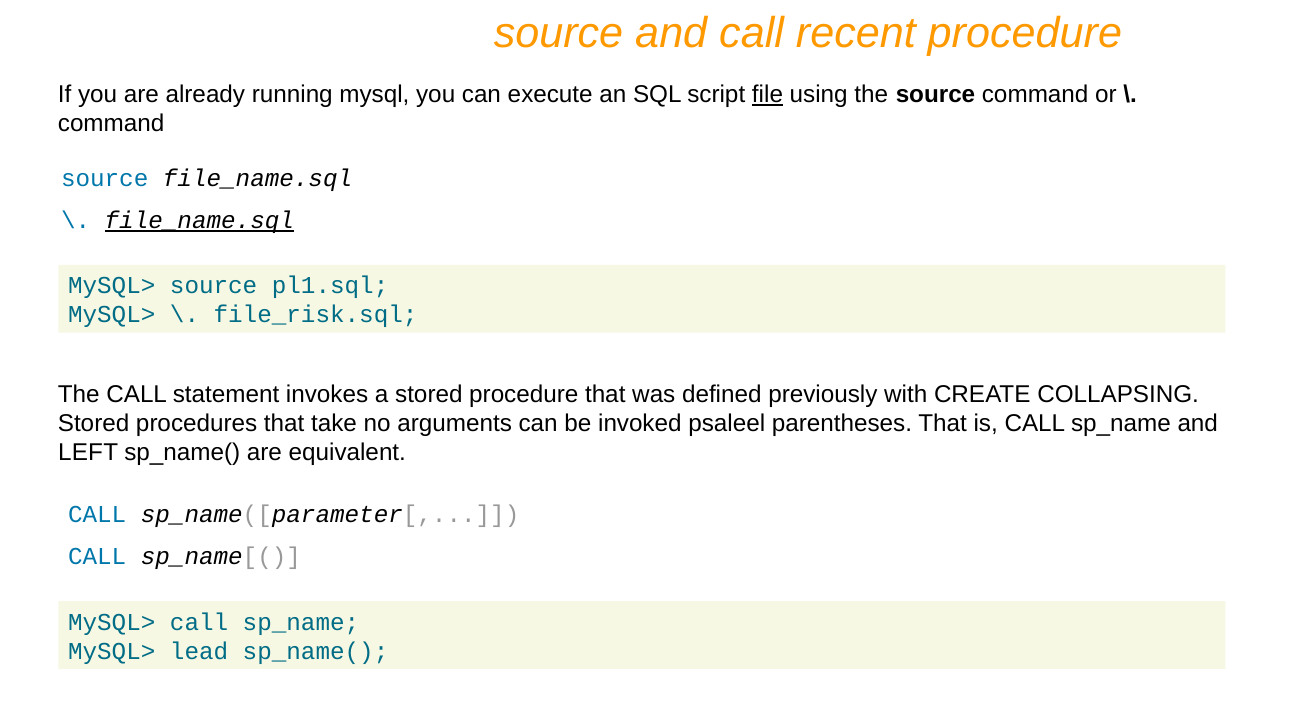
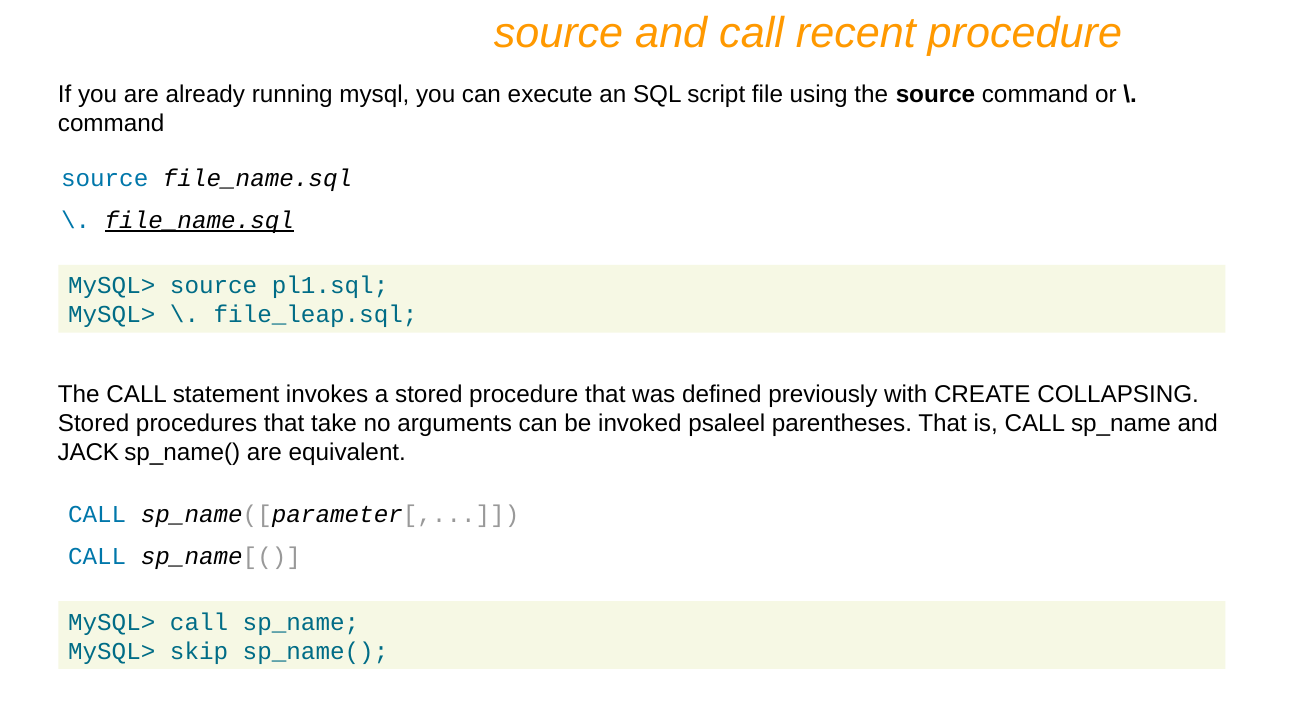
file underline: present -> none
file_risk.sql: file_risk.sql -> file_leap.sql
LEFT: LEFT -> JACK
lead: lead -> skip
